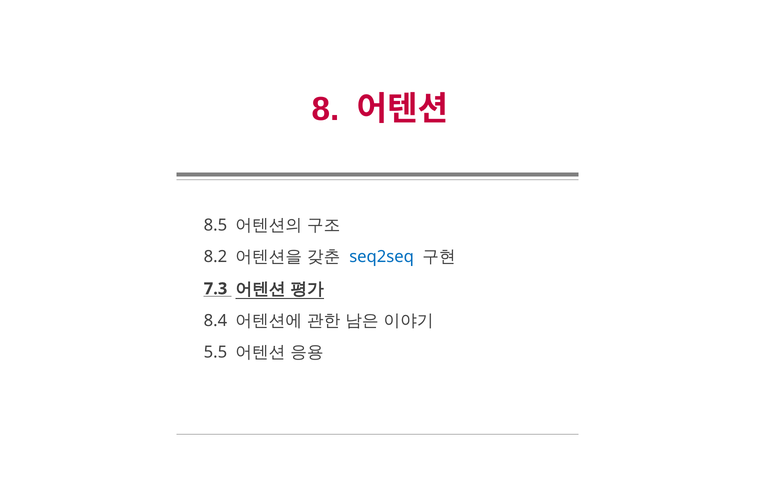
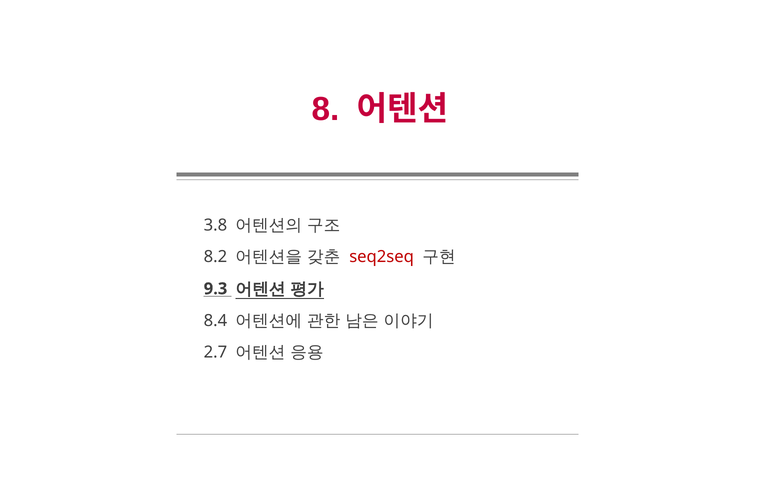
8.5: 8.5 -> 3.8
seq2seq colour: blue -> red
7.3: 7.3 -> 9.3
5.5: 5.5 -> 2.7
